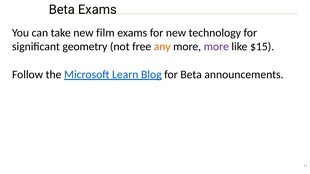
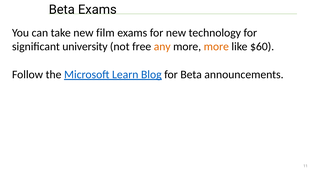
geometry: geometry -> university
more at (216, 47) colour: purple -> orange
$15: $15 -> $60
